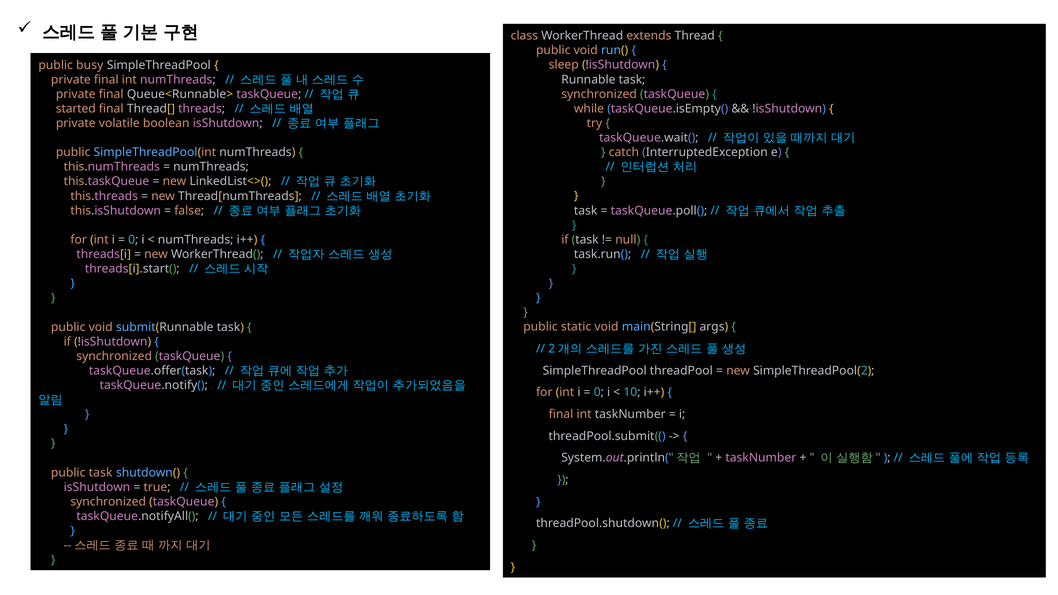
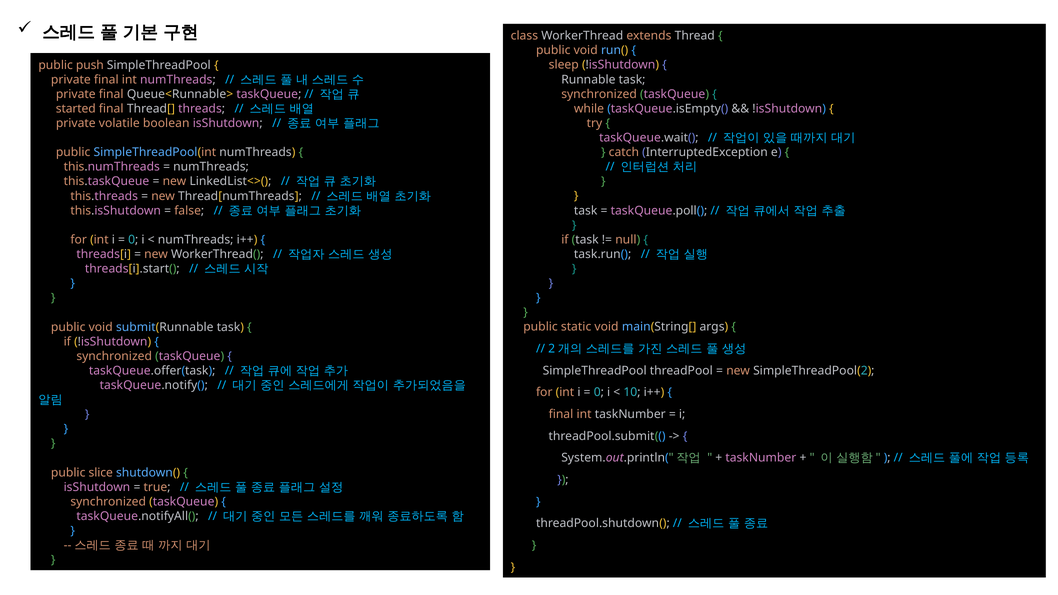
busy: busy -> push
public task: task -> slice
